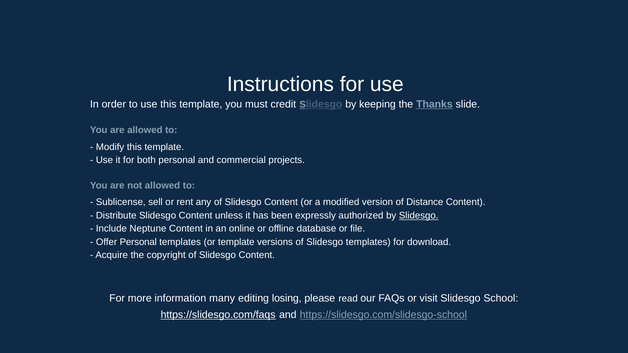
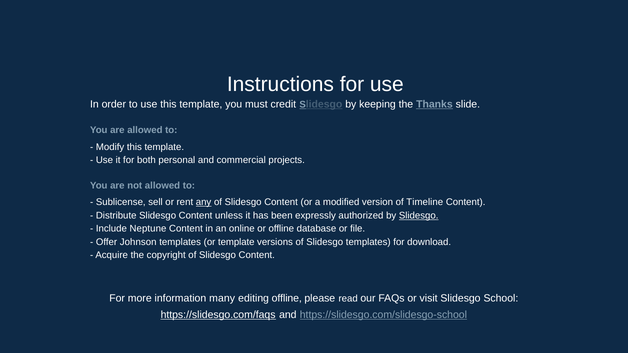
any underline: none -> present
Distance: Distance -> Timeline
Offer Personal: Personal -> Johnson
editing losing: losing -> offline
